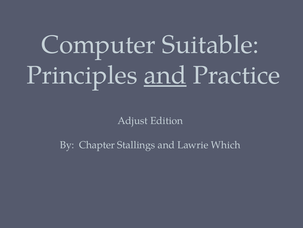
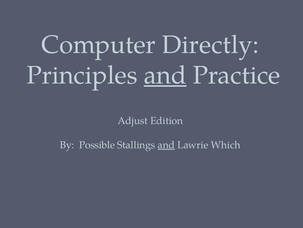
Suitable: Suitable -> Directly
Chapter: Chapter -> Possible
and at (166, 145) underline: none -> present
